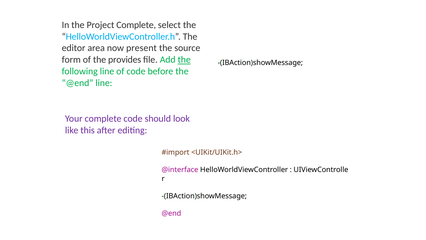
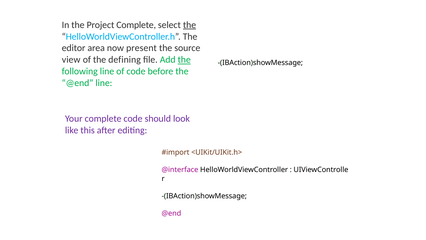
the at (190, 25) underline: none -> present
form: form -> view
provides: provides -> defining
